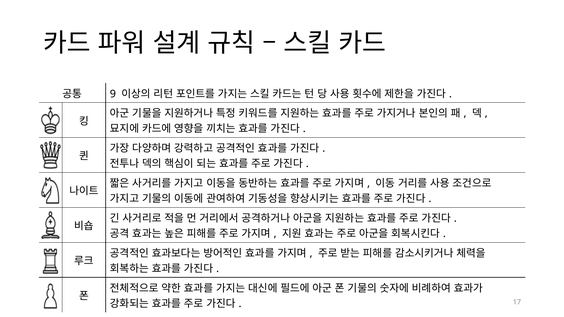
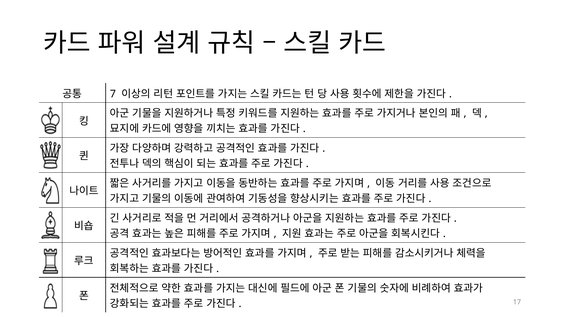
9: 9 -> 7
